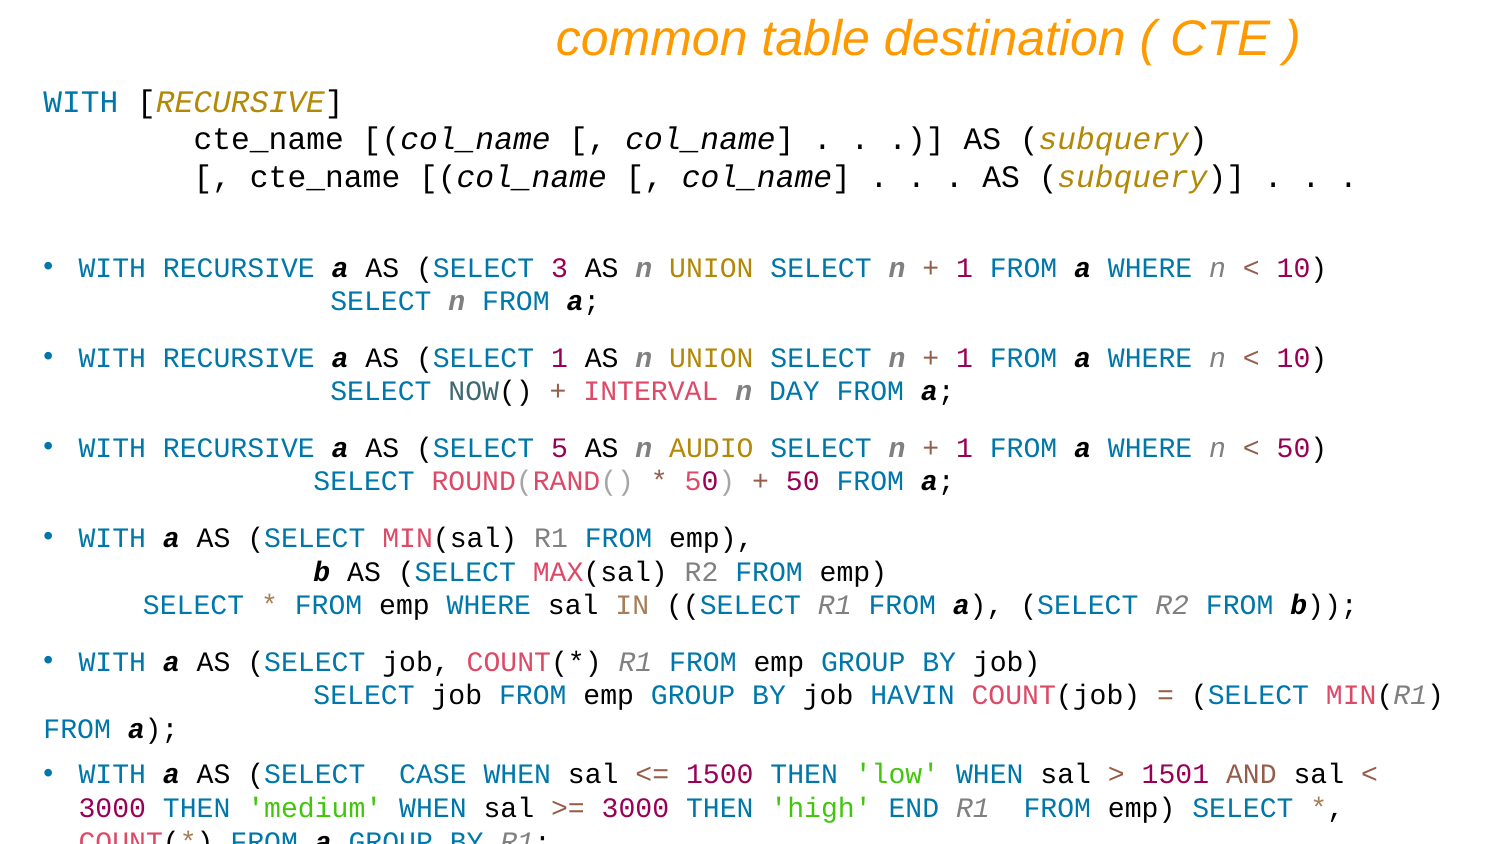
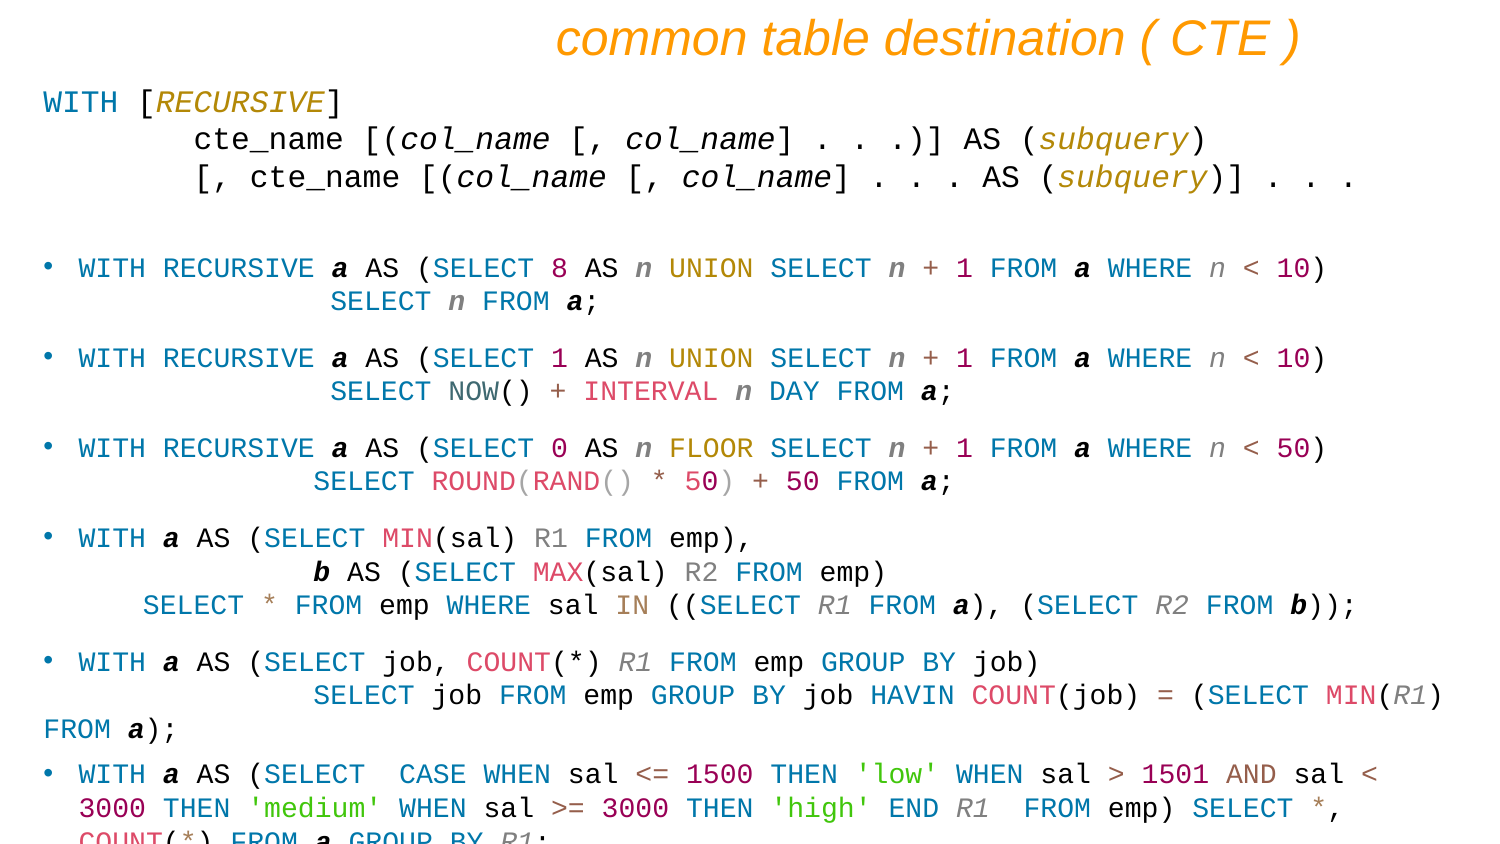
3: 3 -> 8
5: 5 -> 0
AUDIO: AUDIO -> FLOOR
